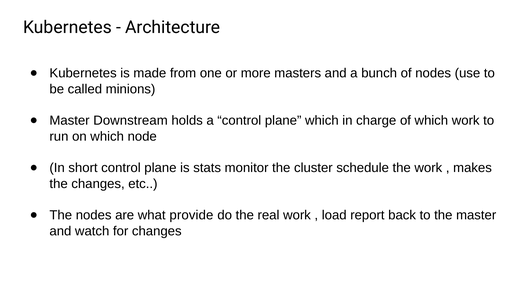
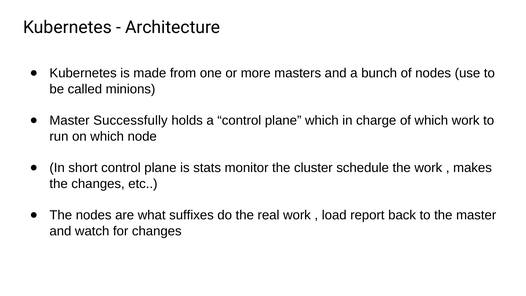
Downstream: Downstream -> Successfully
provide: provide -> suffixes
